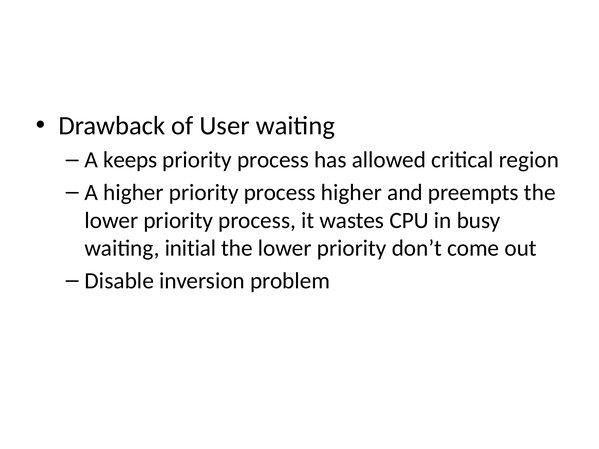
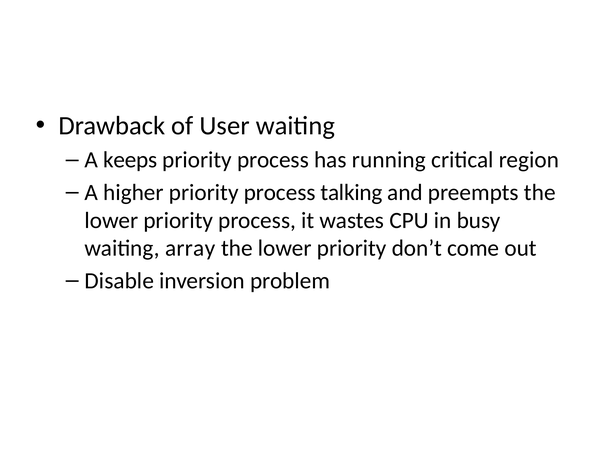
allowed: allowed -> running
process higher: higher -> talking
initial: initial -> array
